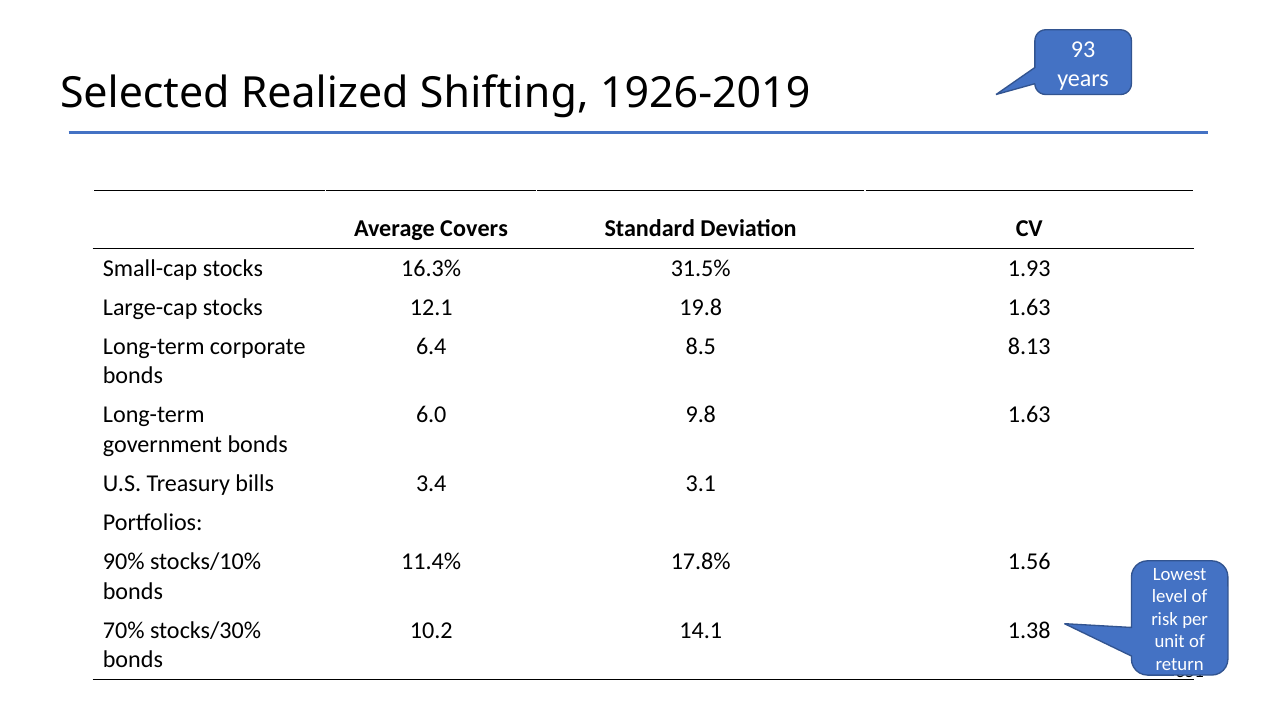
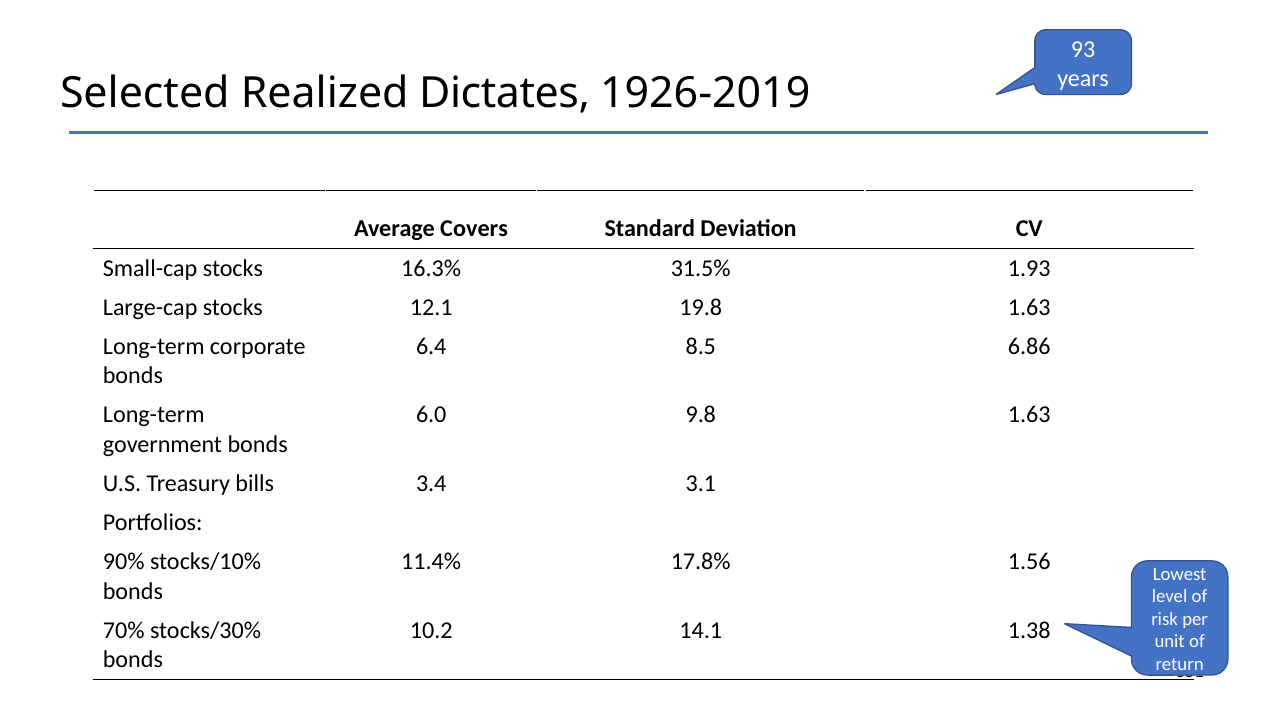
Shifting: Shifting -> Dictates
8.13: 8.13 -> 6.86
